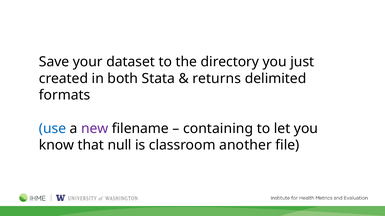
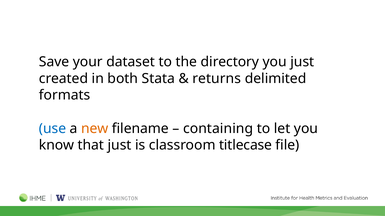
new colour: purple -> orange
that null: null -> just
another: another -> titlecase
